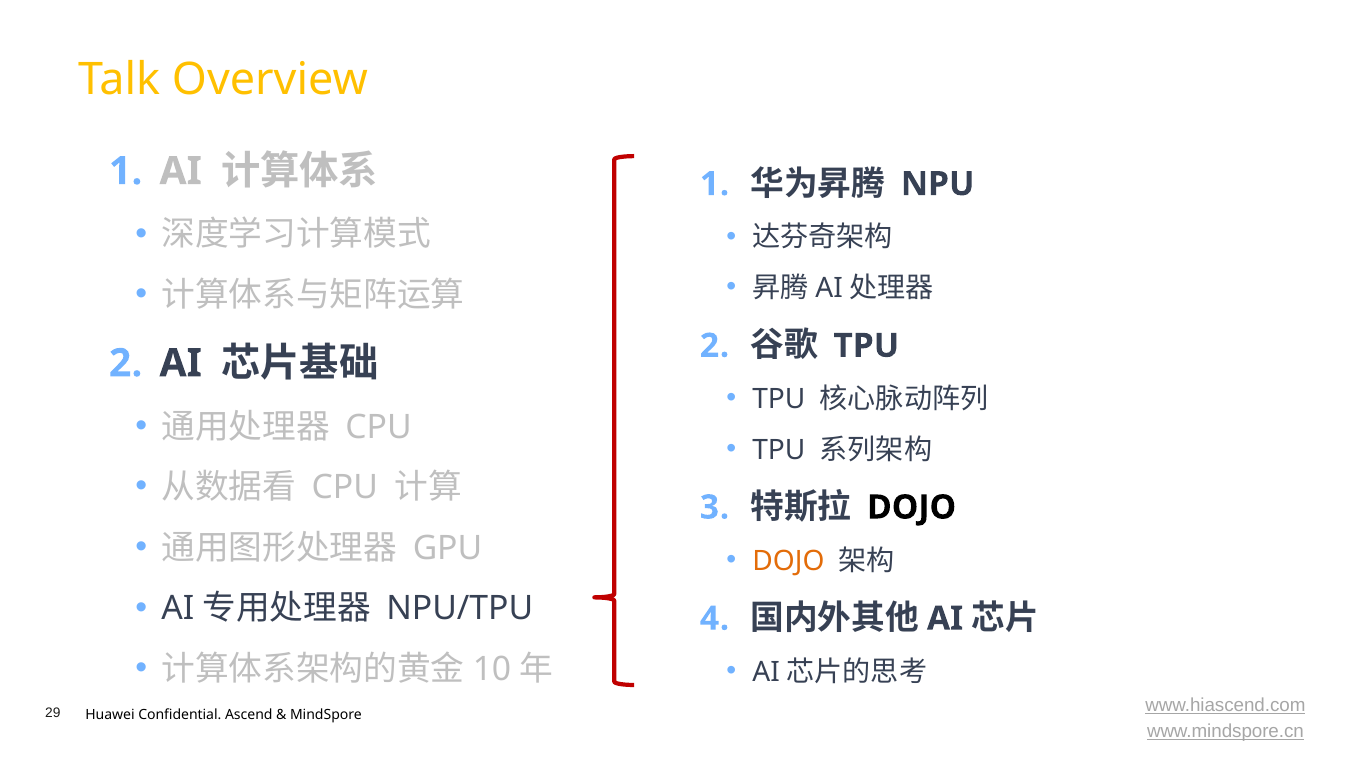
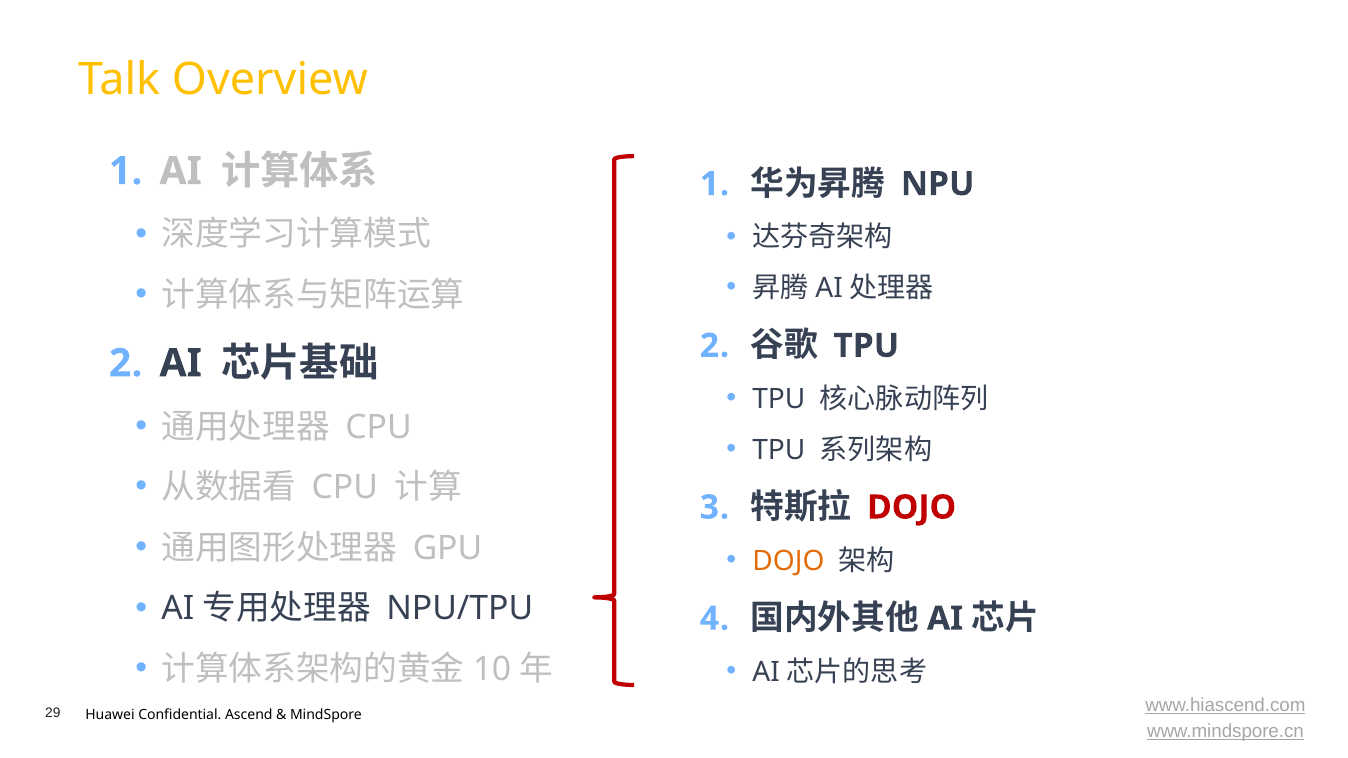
DOJO at (912, 507) colour: black -> red
